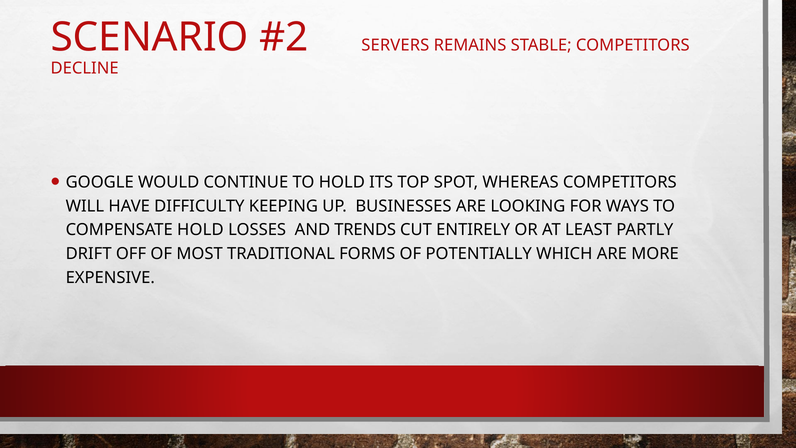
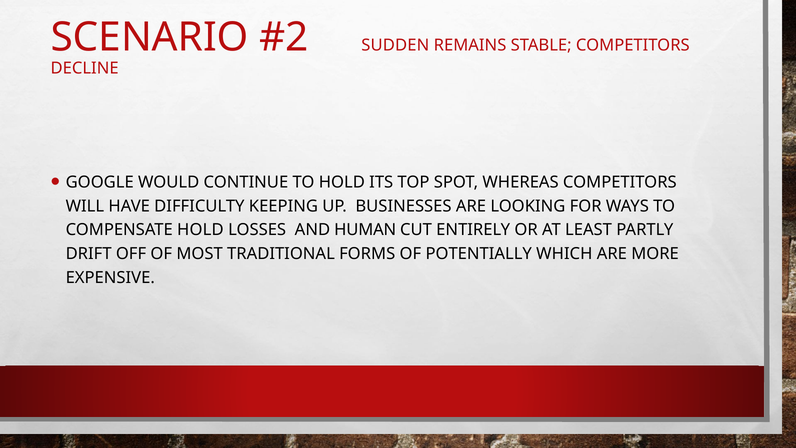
SERVERS: SERVERS -> SUDDEN
TRENDS: TRENDS -> HUMAN
